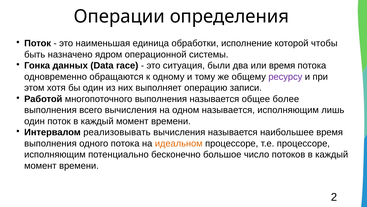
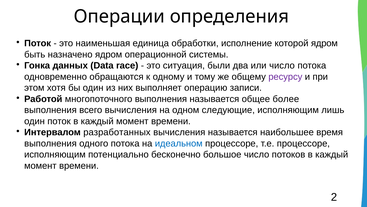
которой чтобы: чтобы -> ядром
или время: время -> число
одном называется: называется -> следующие
реализовывать: реализовывать -> разработанных
идеальном colour: orange -> blue
